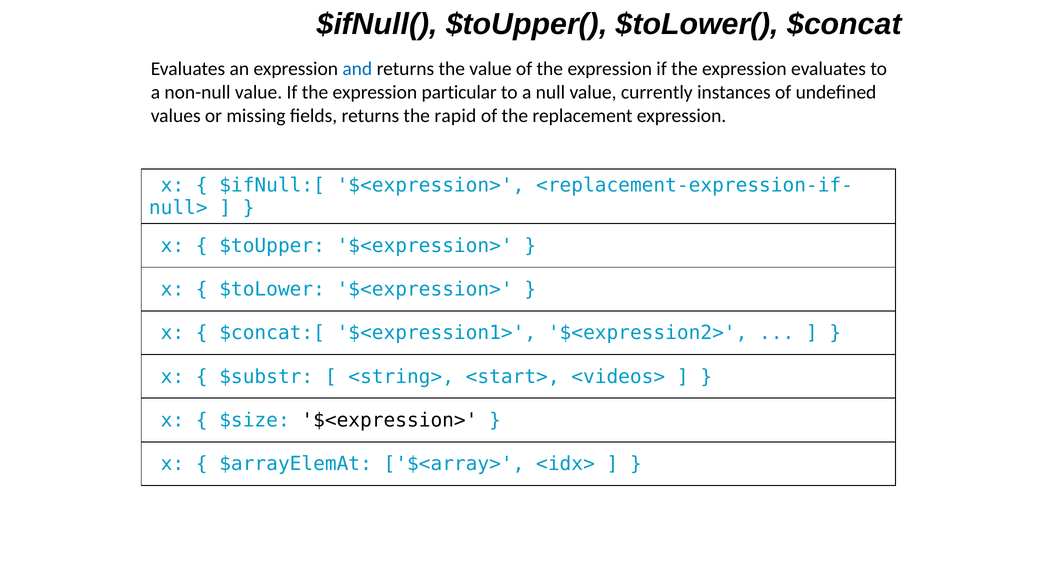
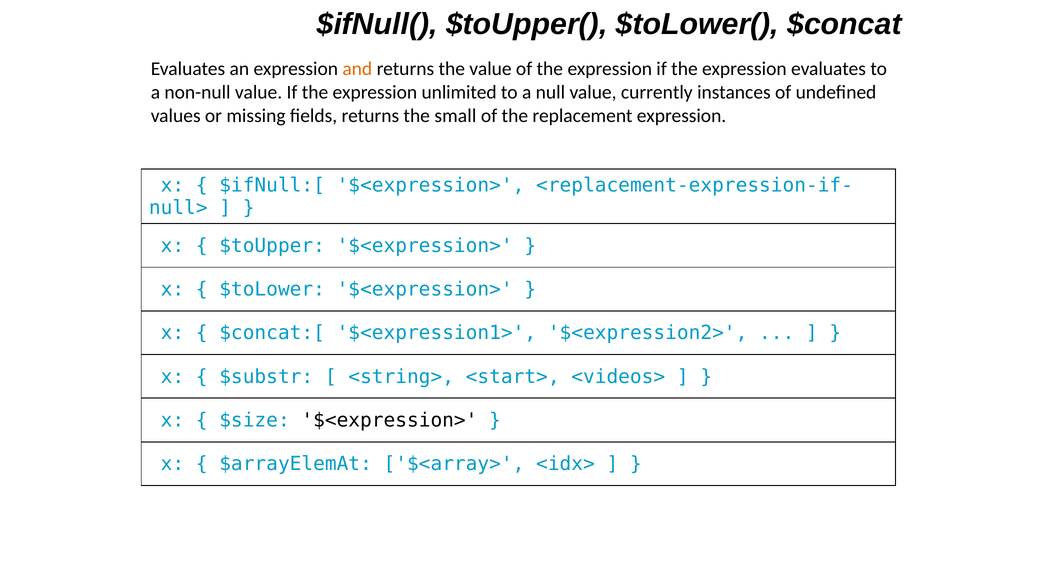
and colour: blue -> orange
particular: particular -> unlimited
rapid: rapid -> small
